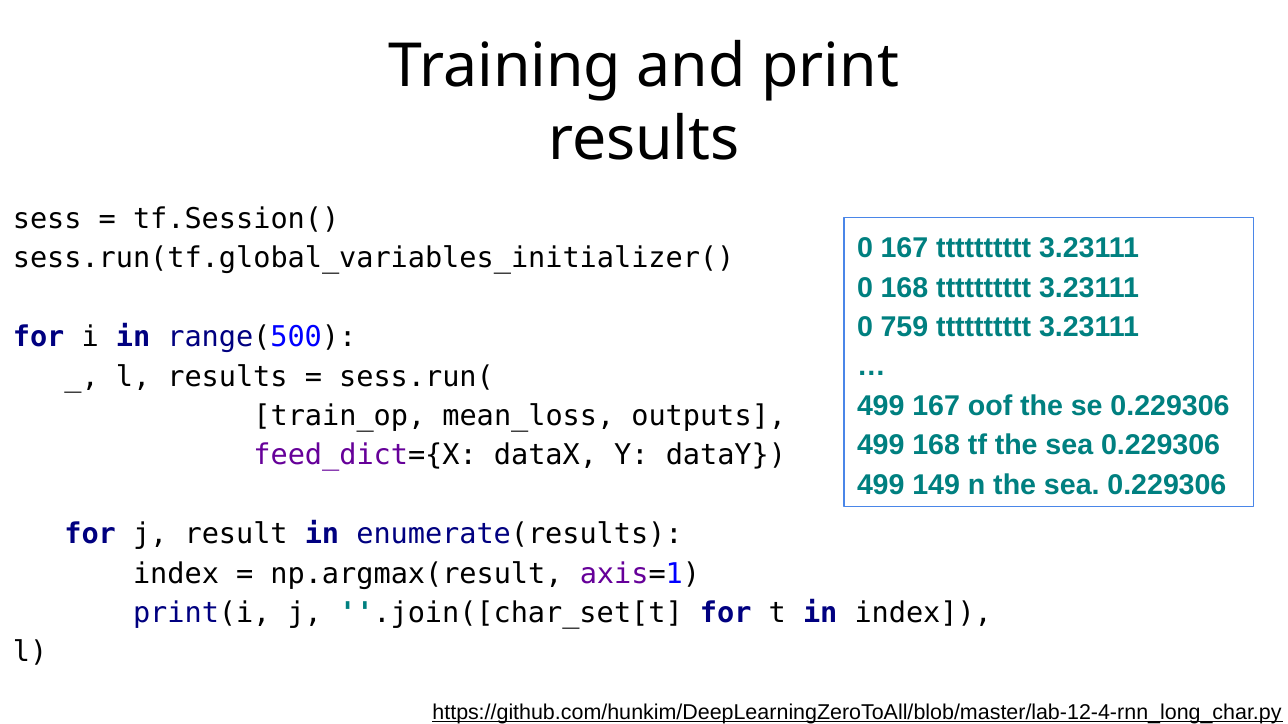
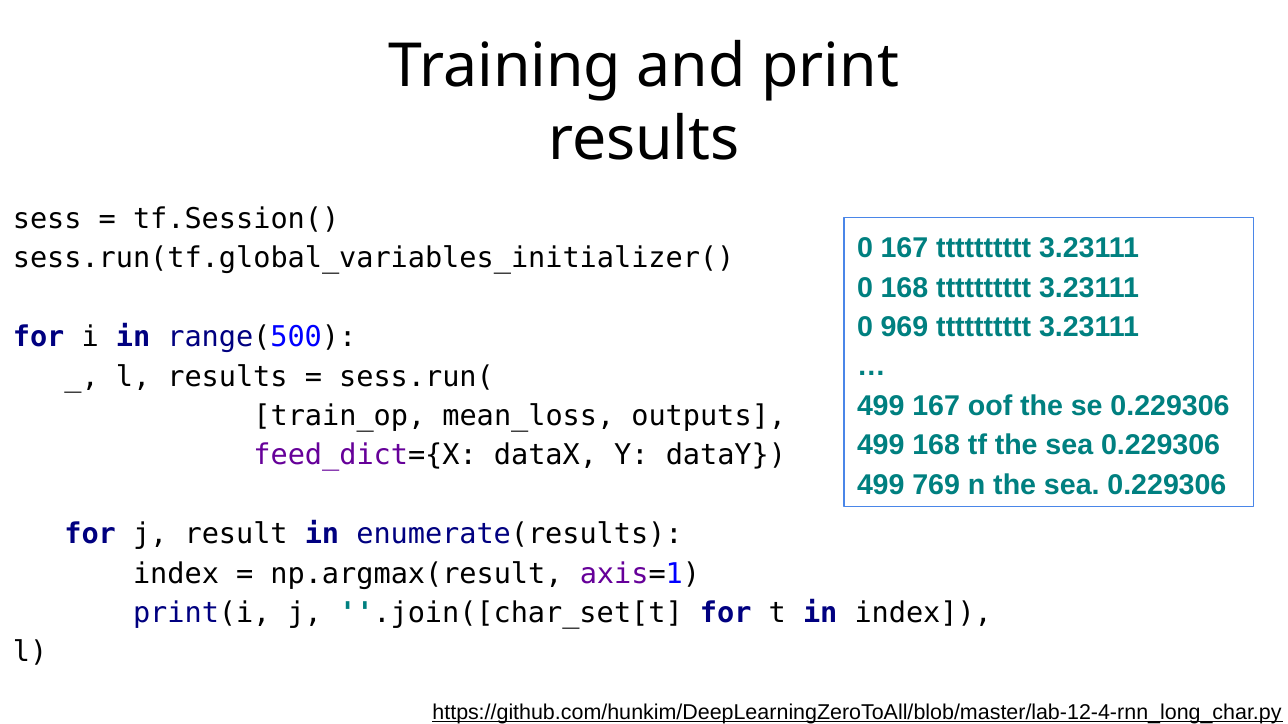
759: 759 -> 969
149: 149 -> 769
